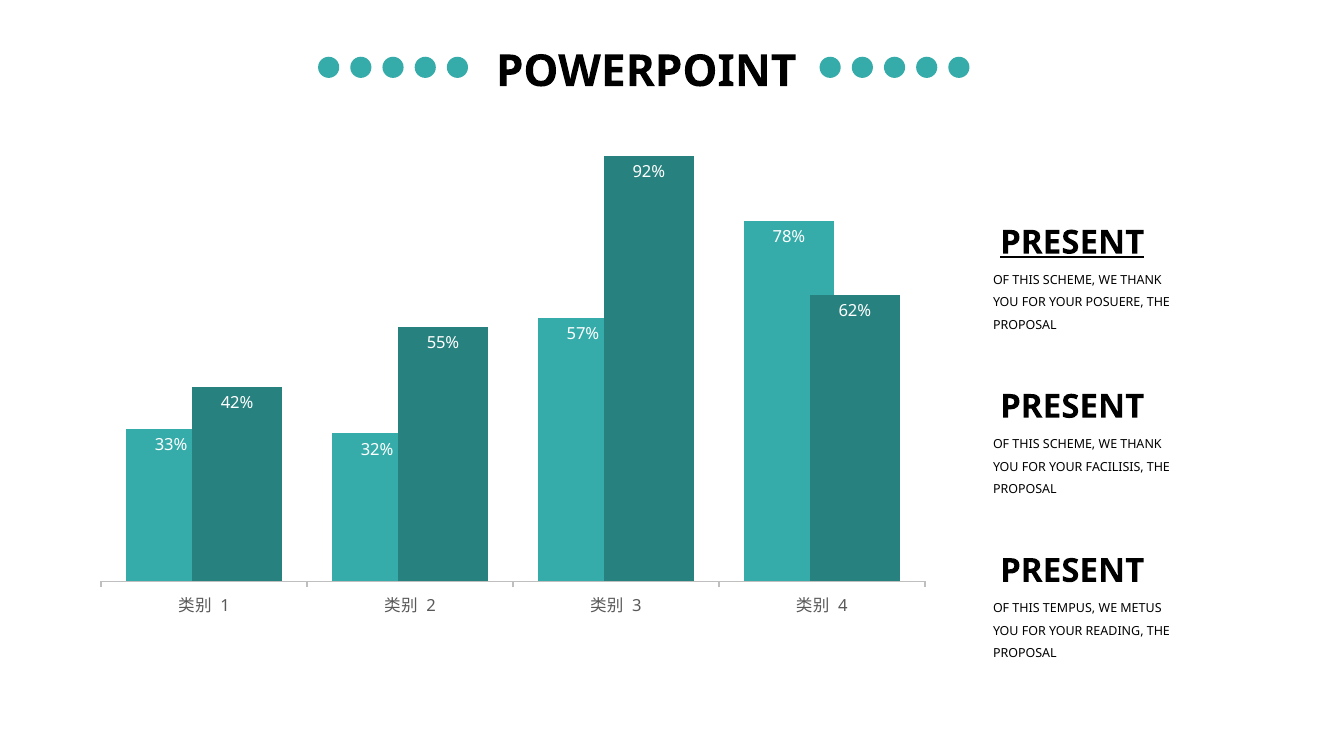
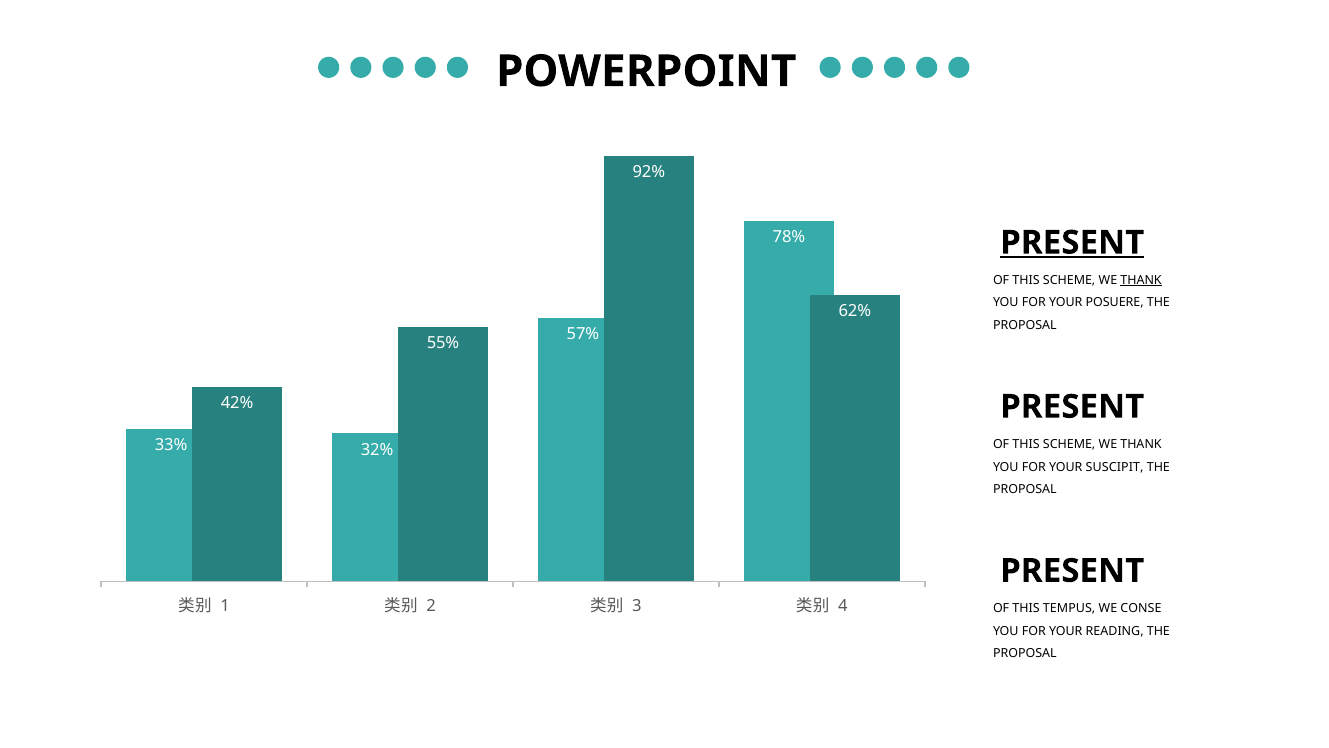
THANK at (1141, 280) underline: none -> present
FACILISIS: FACILISIS -> SUSCIPIT
METUS: METUS -> CONSE
